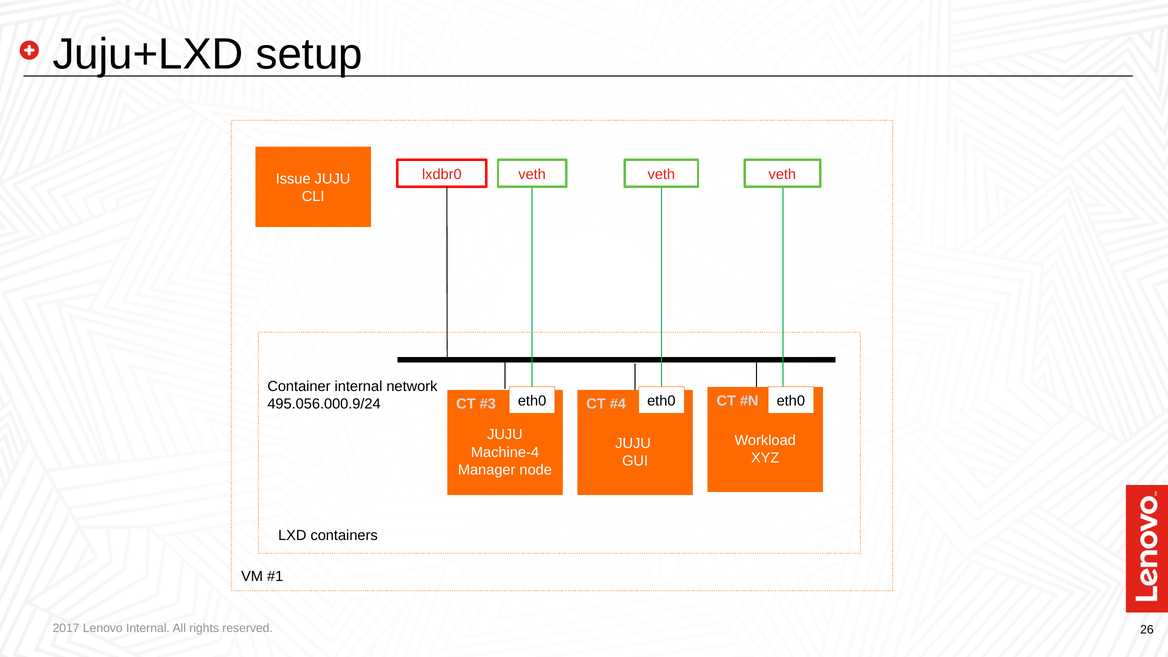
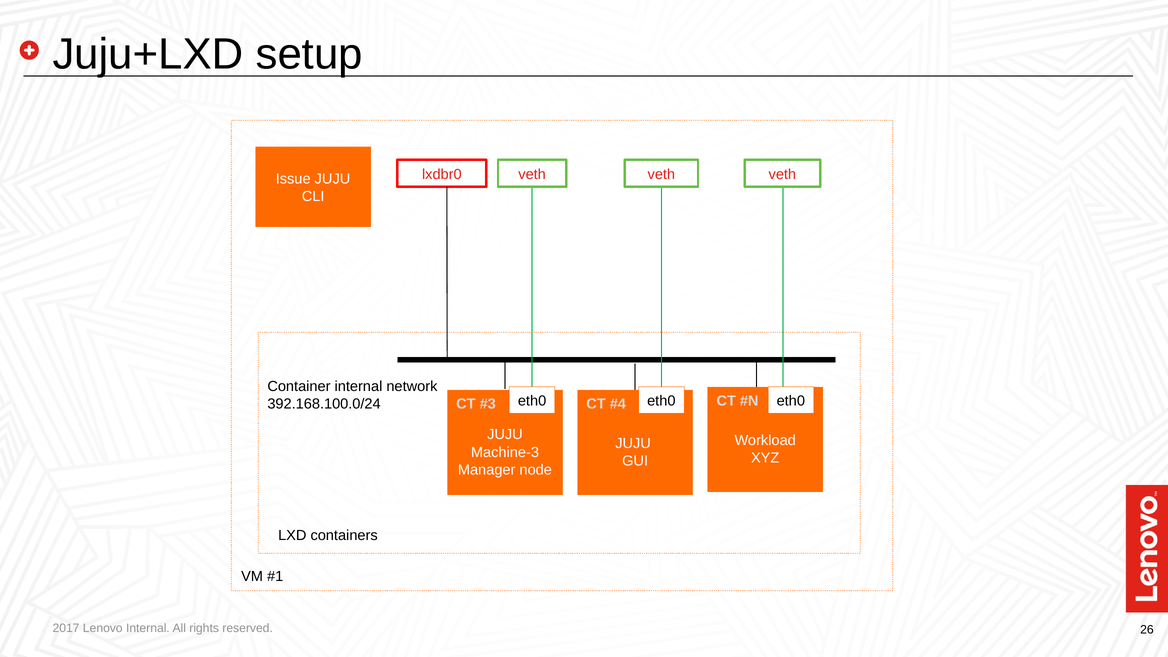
495.056.000.9/24: 495.056.000.9/24 -> 392.168.100.0/24
Machine-4: Machine-4 -> Machine-3
